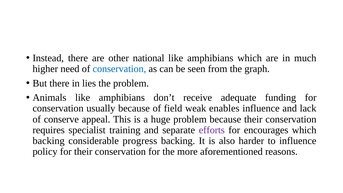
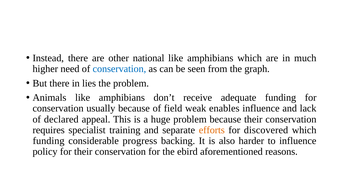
conserve: conserve -> declared
efforts colour: purple -> orange
encourages: encourages -> discovered
backing at (49, 141): backing -> funding
more: more -> ebird
